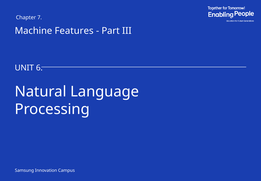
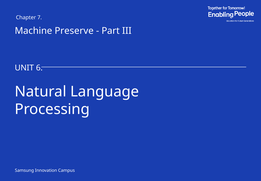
Features: Features -> Preserve
